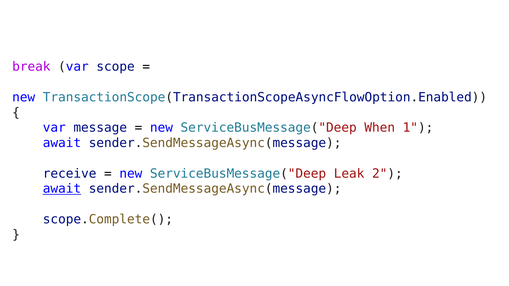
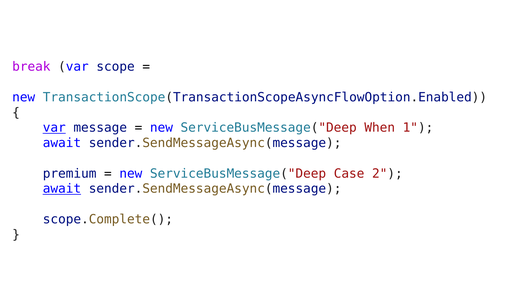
var at (54, 128) underline: none -> present
receive: receive -> premium
Leak: Leak -> Case
